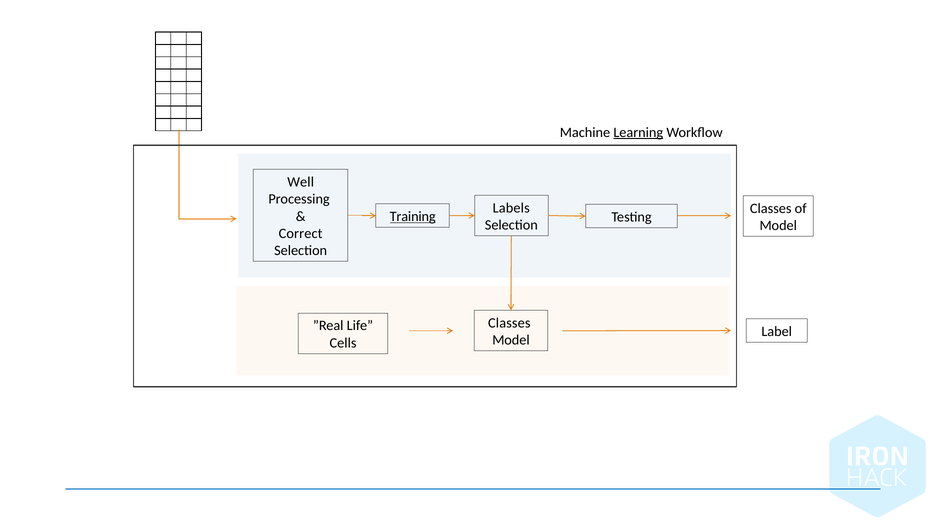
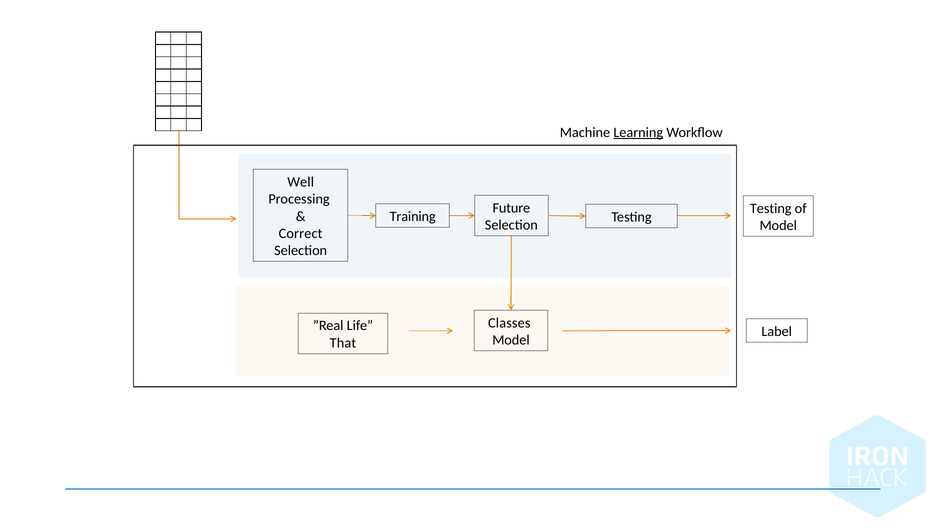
Labels: Labels -> Future
Classes at (771, 208): Classes -> Testing
Training underline: present -> none
Cells: Cells -> That
